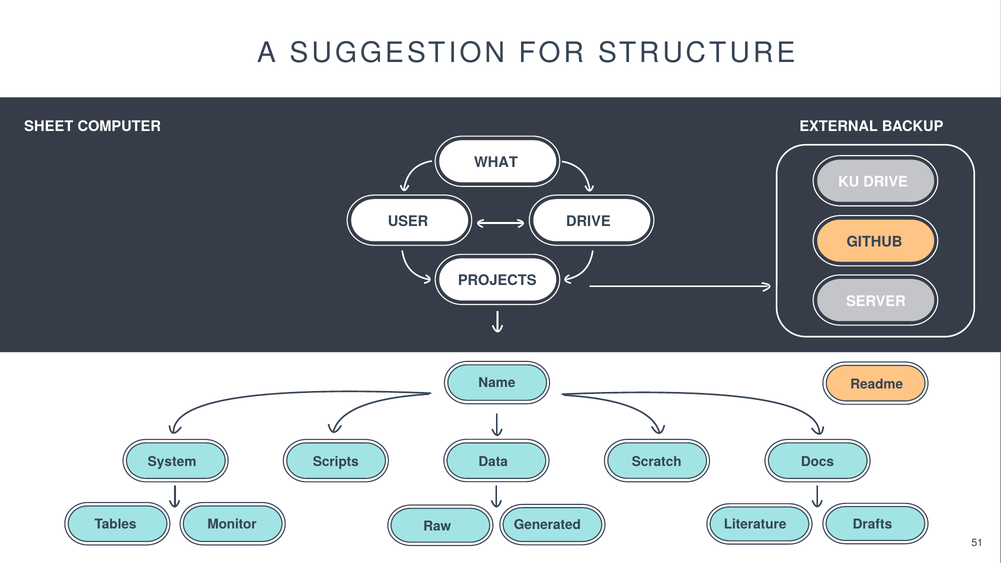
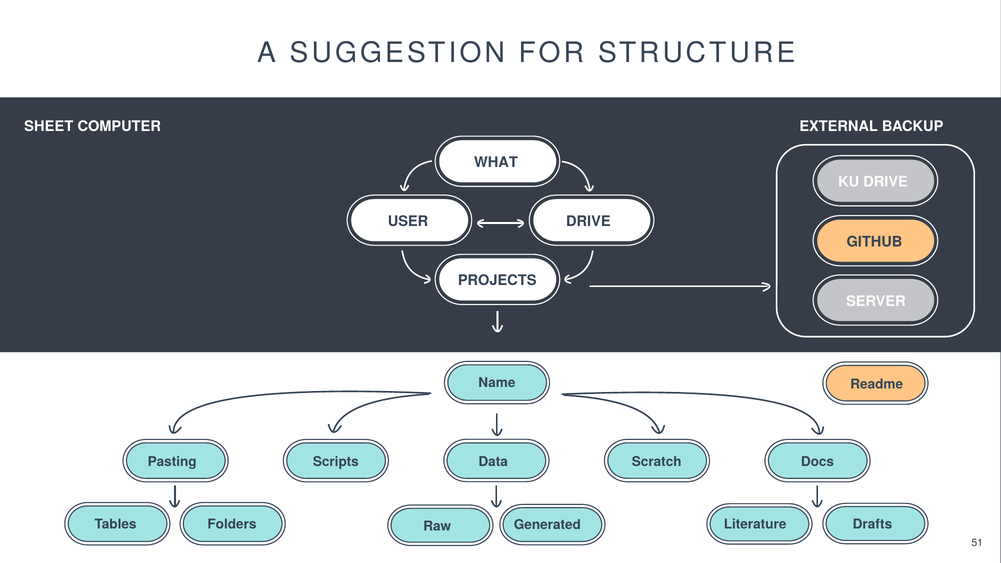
System: System -> Pasting
Monitor: Monitor -> Folders
